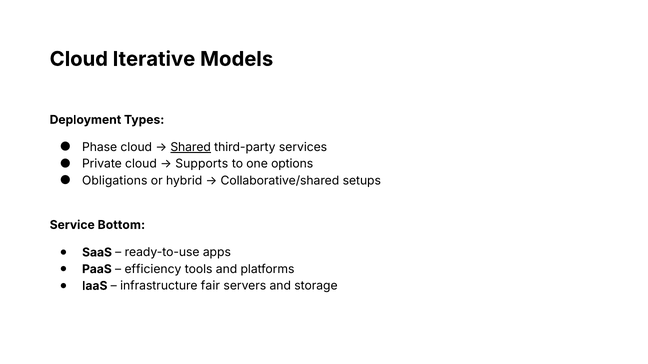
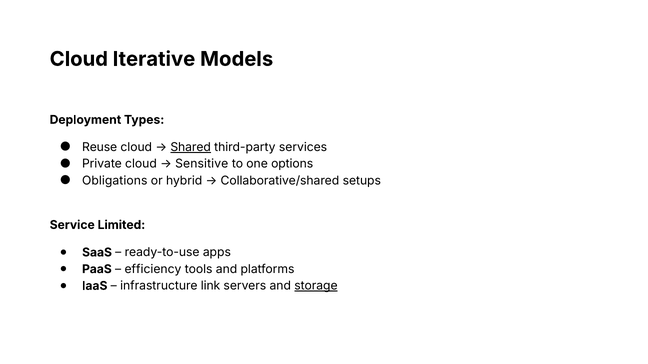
Phase: Phase -> Reuse
Supports: Supports -> Sensitive
Bottom: Bottom -> Limited
fair: fair -> link
storage underline: none -> present
